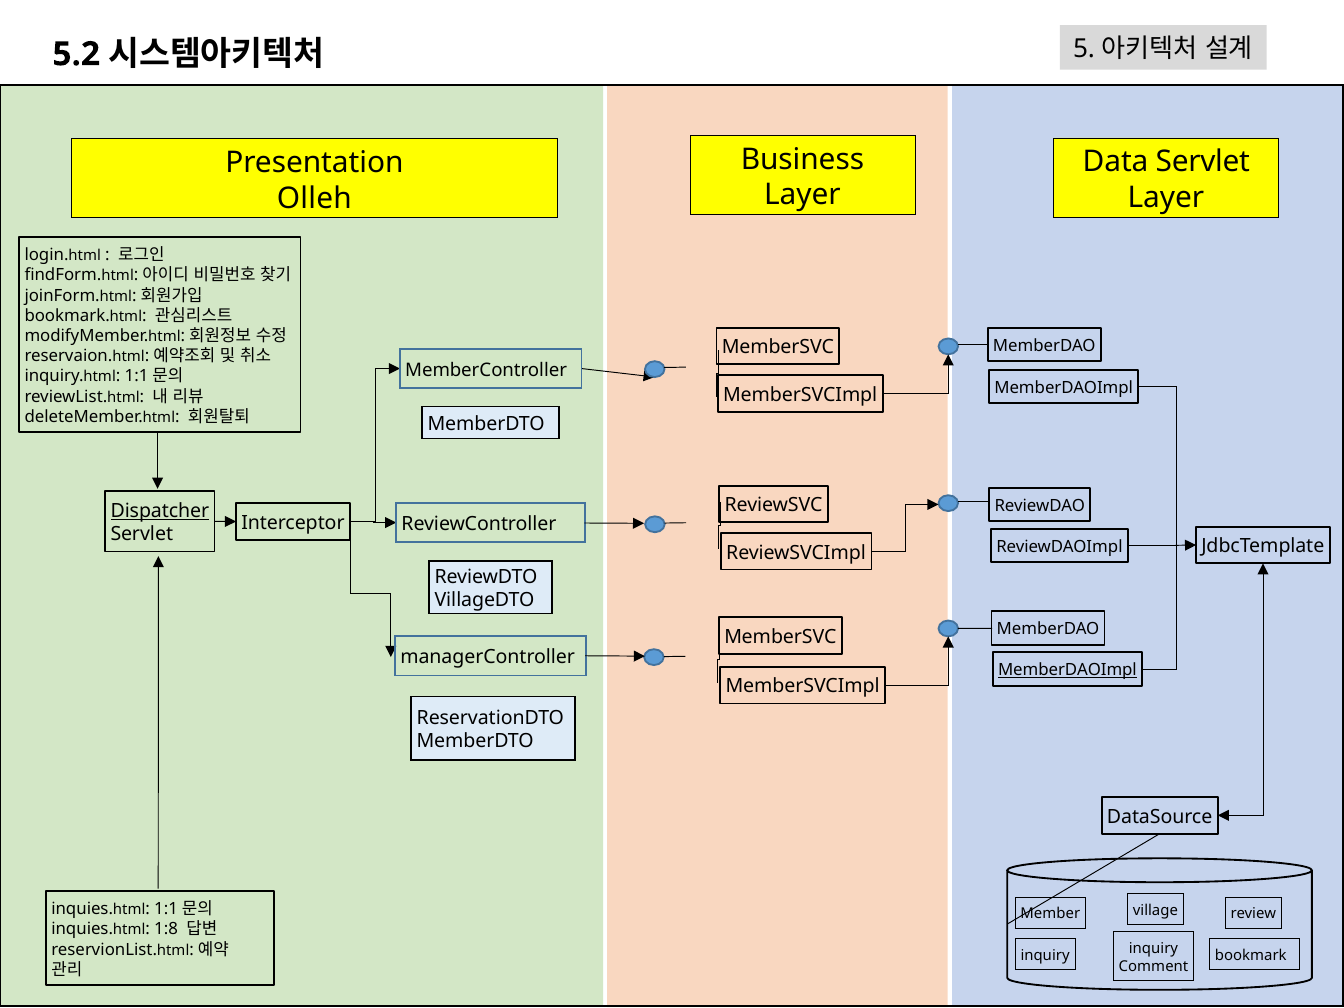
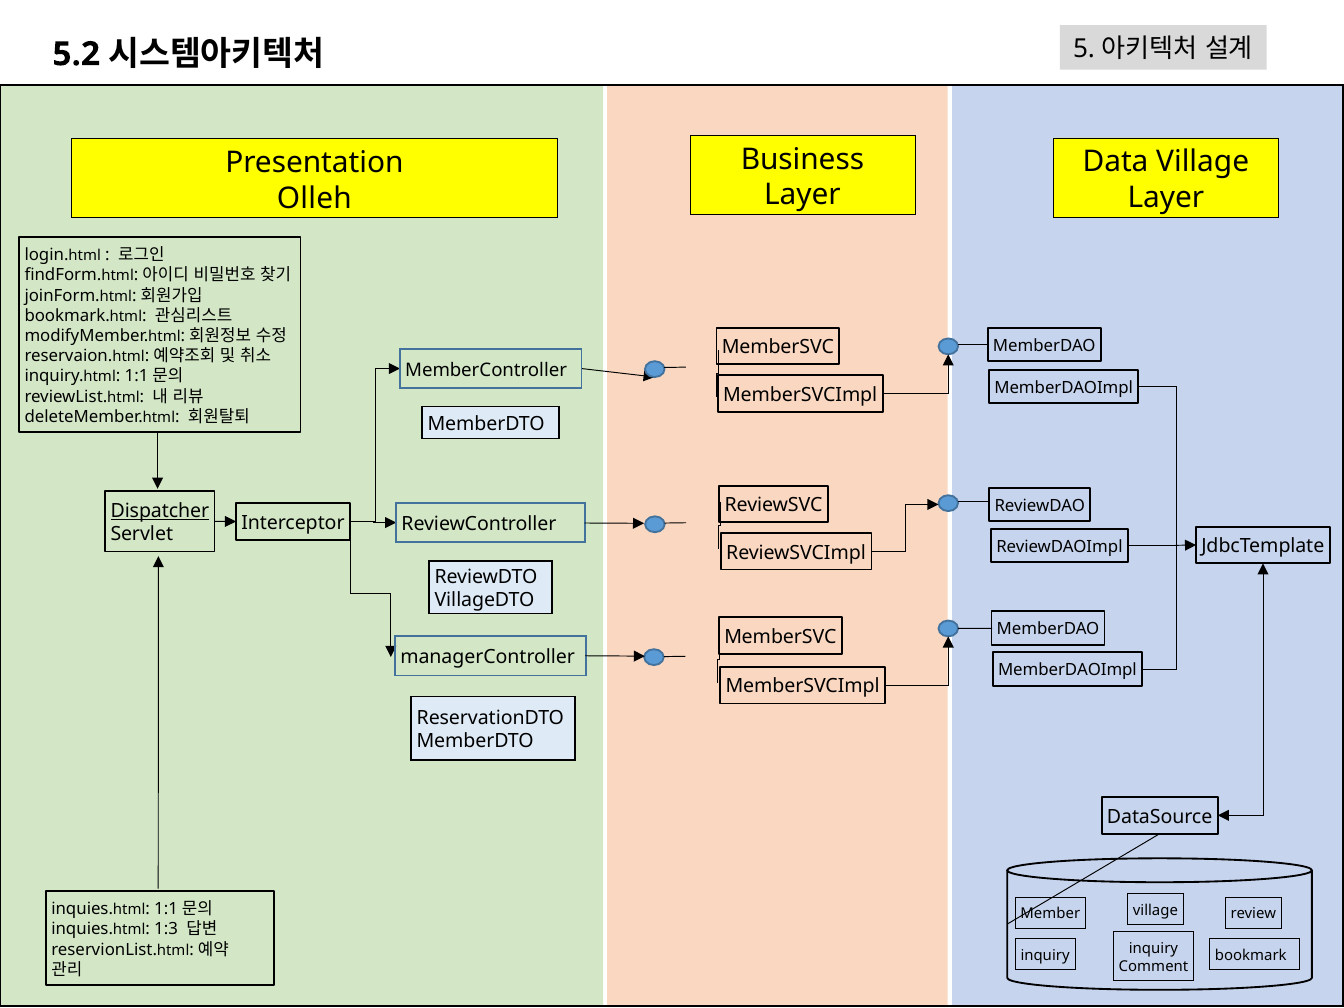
Data Servlet: Servlet -> Village
MemberDAOImpl at (1067, 670) underline: present -> none
1:8: 1:8 -> 1:3
